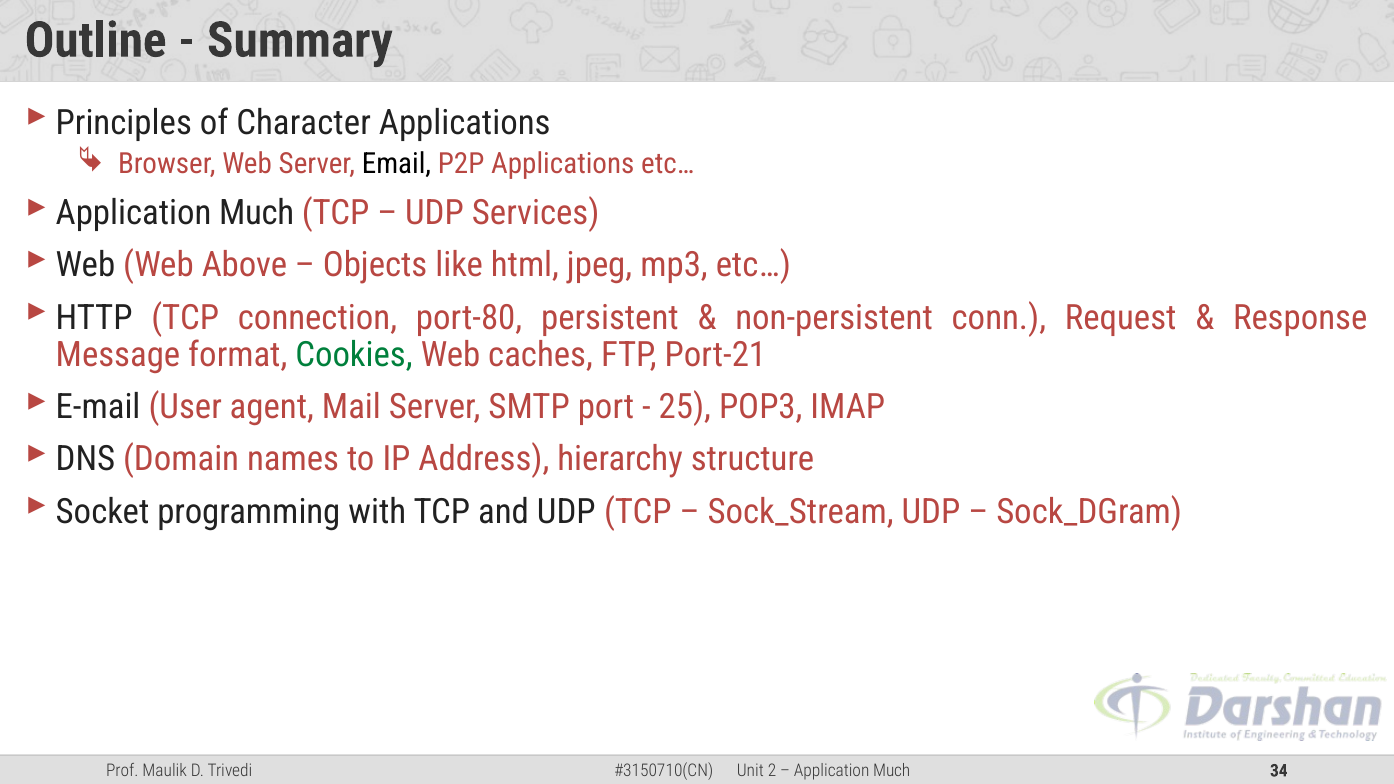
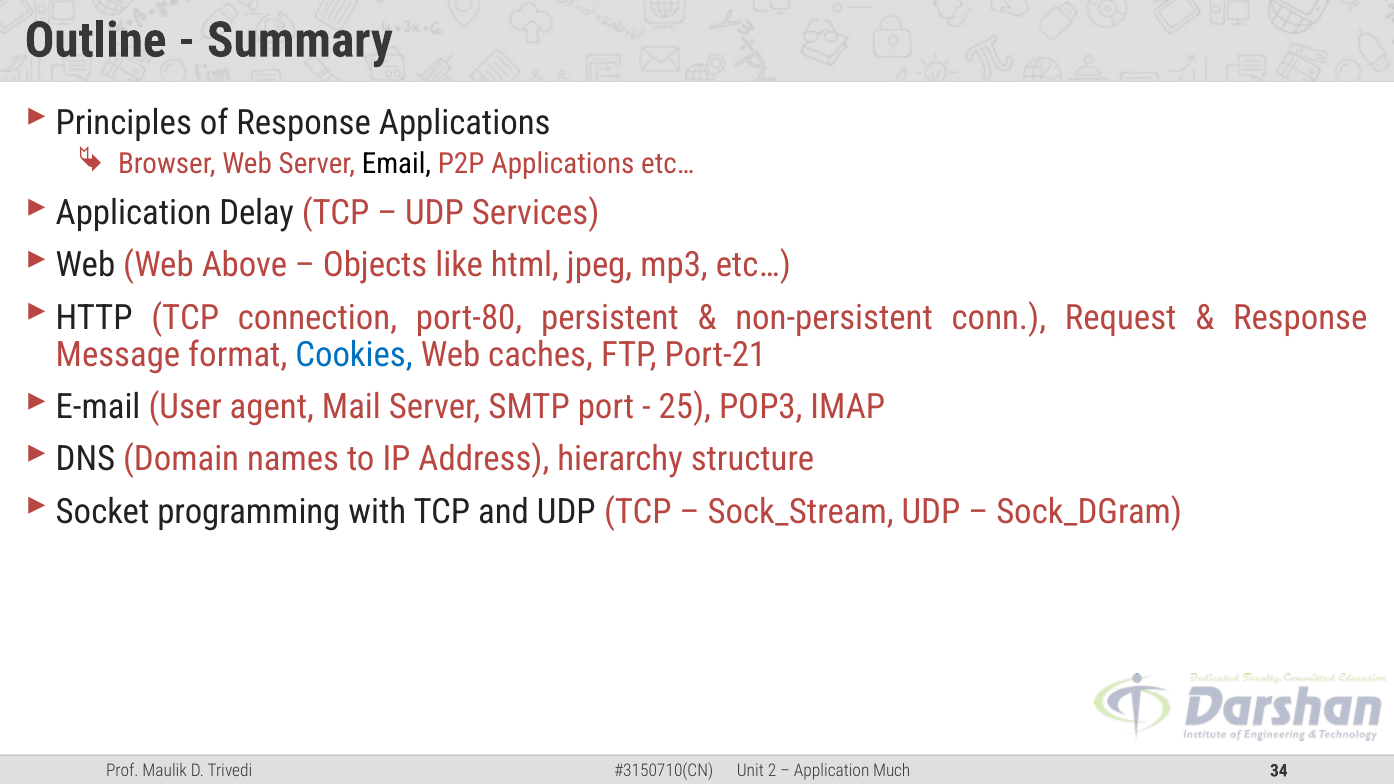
of Character: Character -> Response
Much at (257, 213): Much -> Delay
Cookies colour: green -> blue
